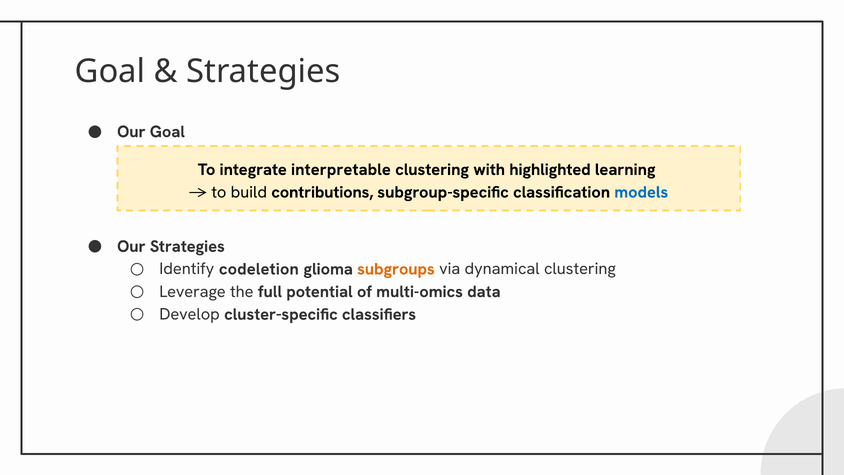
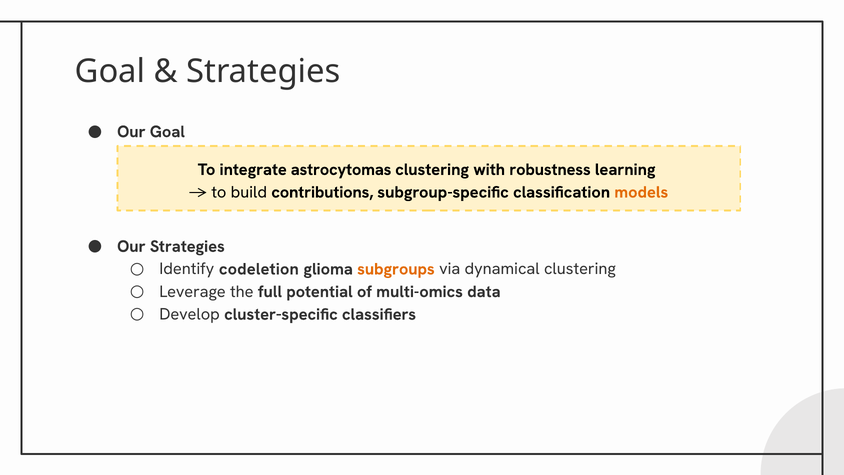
interpretable: interpretable -> astrocytomas
highlighted: highlighted -> robustness
models colour: blue -> orange
